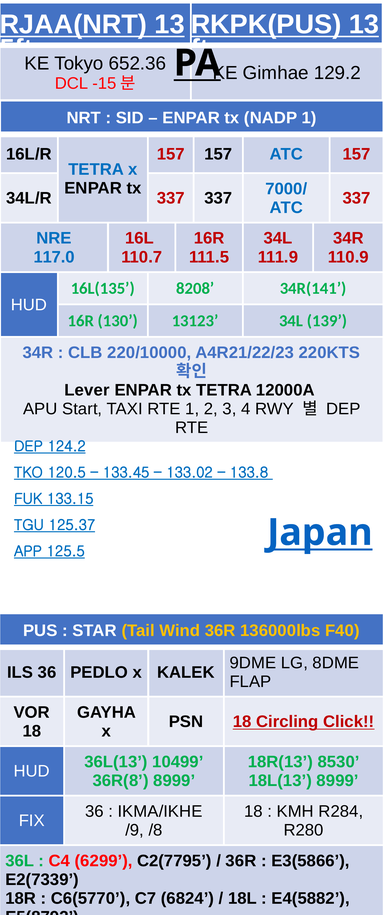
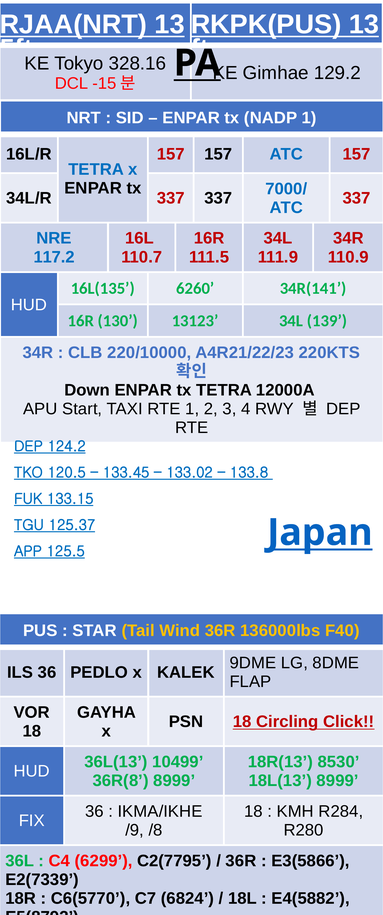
652.36: 652.36 -> 328.16
117.0: 117.0 -> 117.2
8208: 8208 -> 6260
Lever: Lever -> Down
